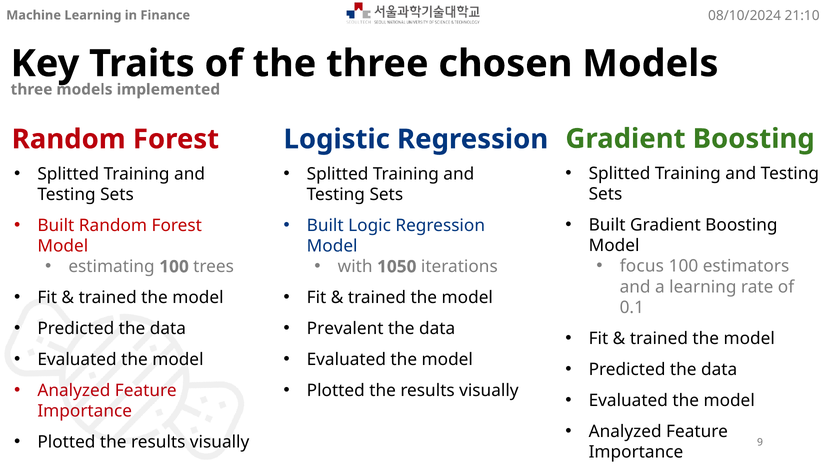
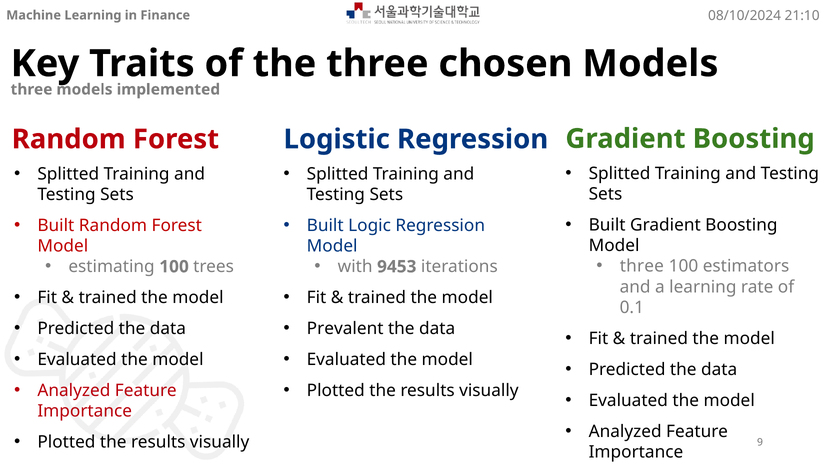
focus at (642, 267): focus -> three
1050: 1050 -> 9453
